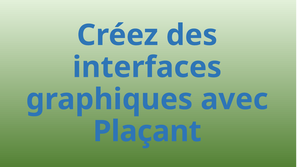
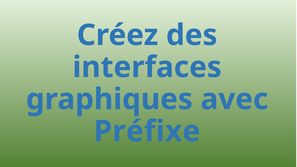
Plaçant: Plaçant -> Préfixe
